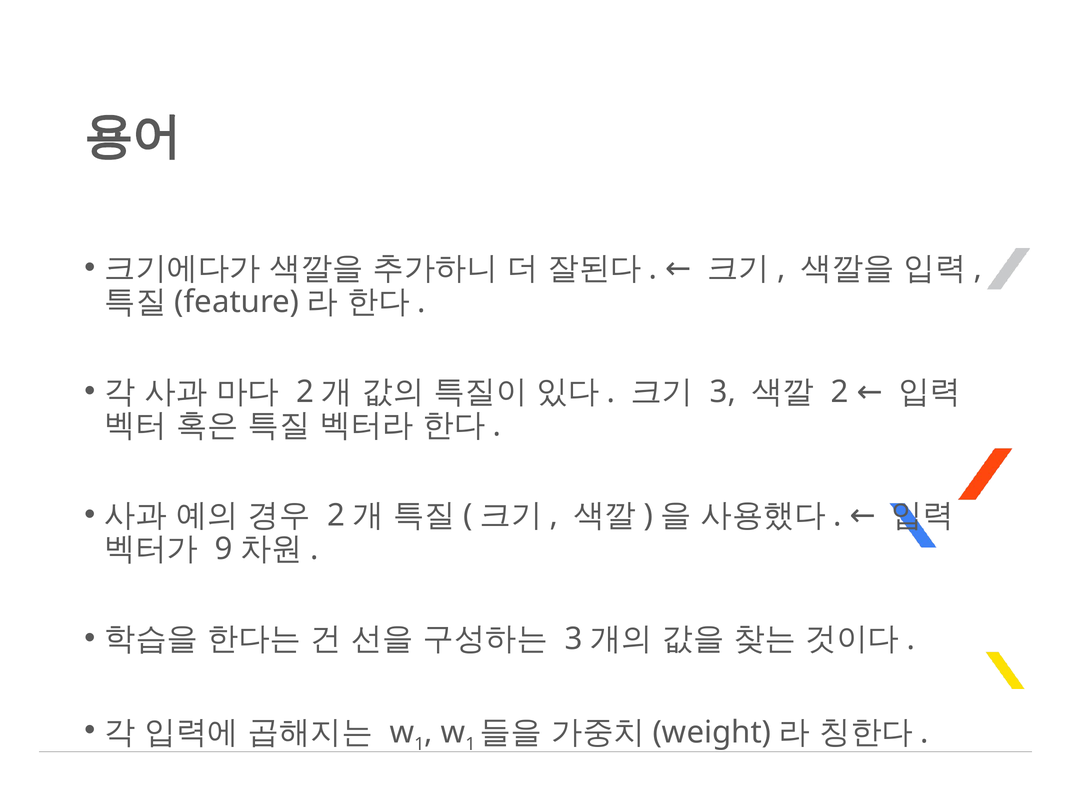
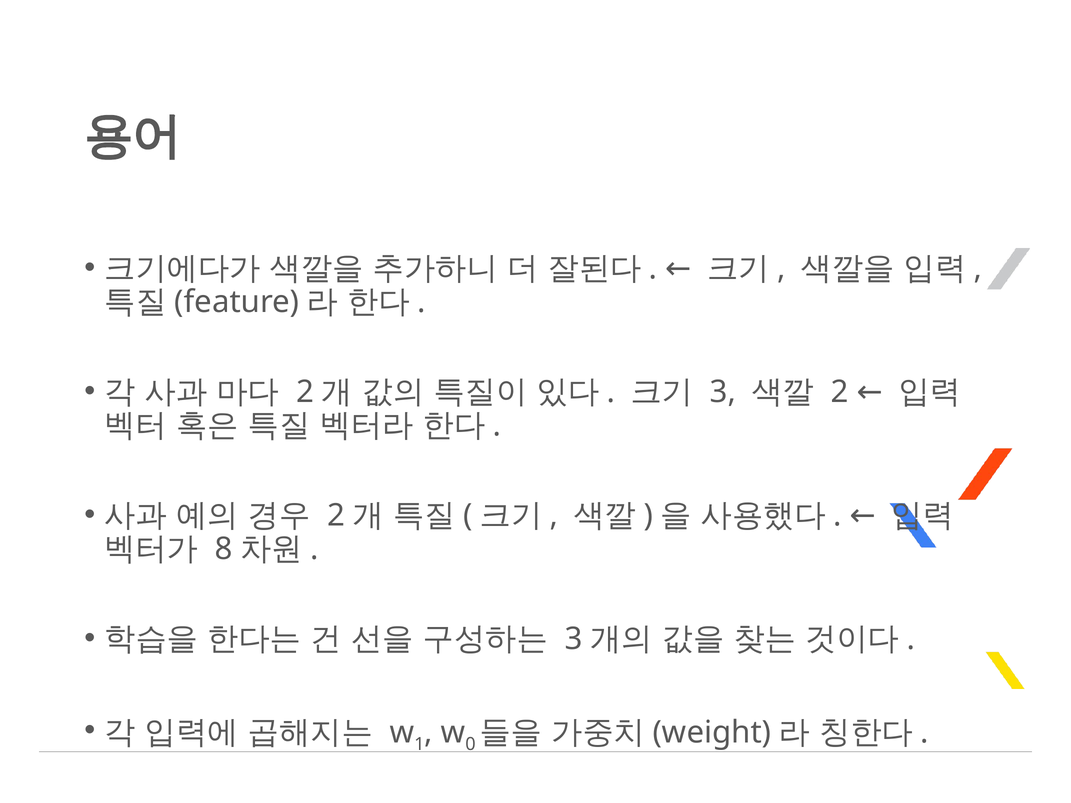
9: 9 -> 8
1 at (470, 745): 1 -> 0
